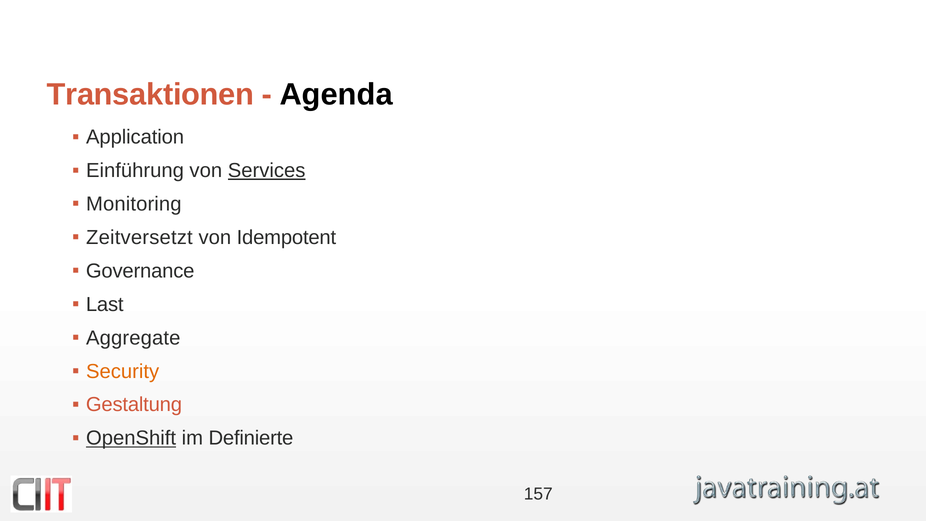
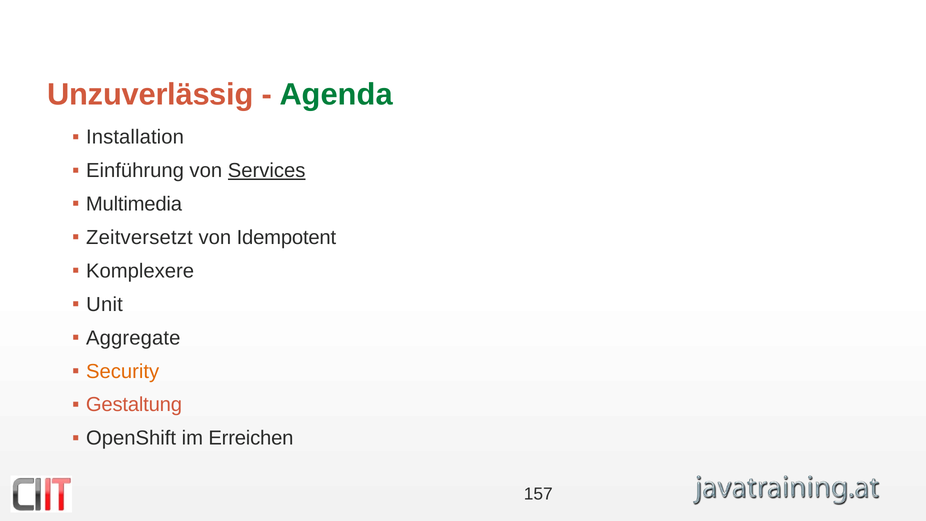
Transaktionen: Transaktionen -> Unzuverlässig
Agenda colour: black -> green
Application: Application -> Installation
Monitoring: Monitoring -> Multimedia
Governance: Governance -> Komplexere
Last: Last -> Unit
OpenShift underline: present -> none
Definierte: Definierte -> Erreichen
